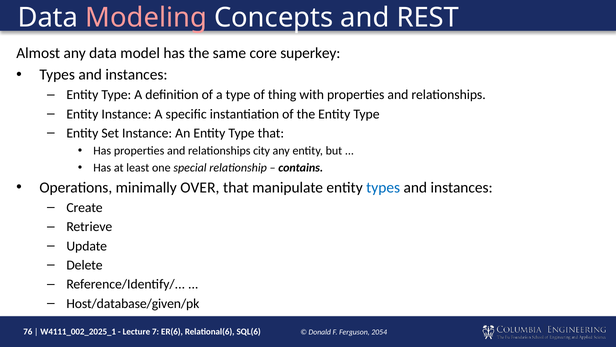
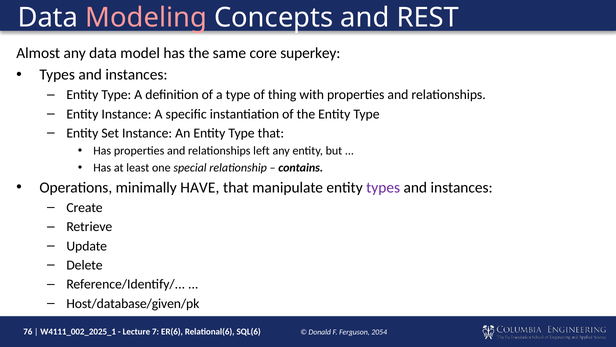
city: city -> left
OVER: OVER -> HAVE
types at (383, 187) colour: blue -> purple
